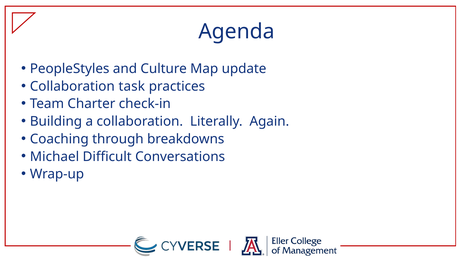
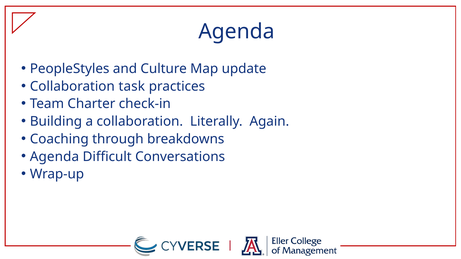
Michael at (55, 157): Michael -> Agenda
